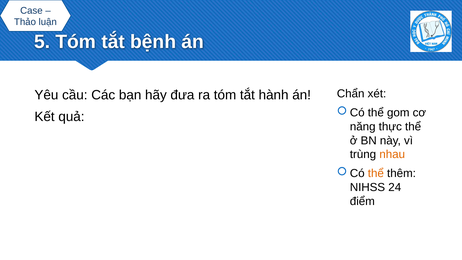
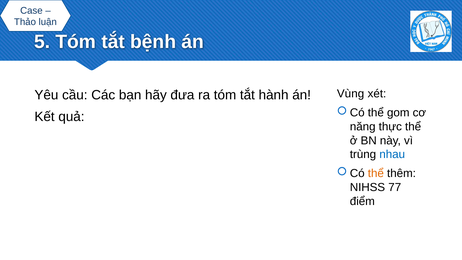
Chẩn: Chẩn -> Vùng
nhau colour: orange -> blue
24: 24 -> 77
